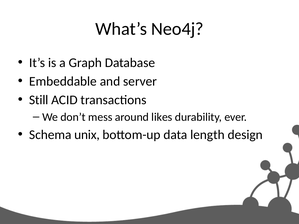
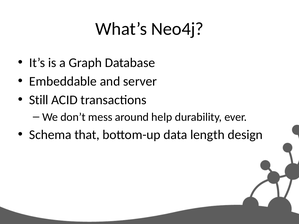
likes: likes -> help
unix: unix -> that
